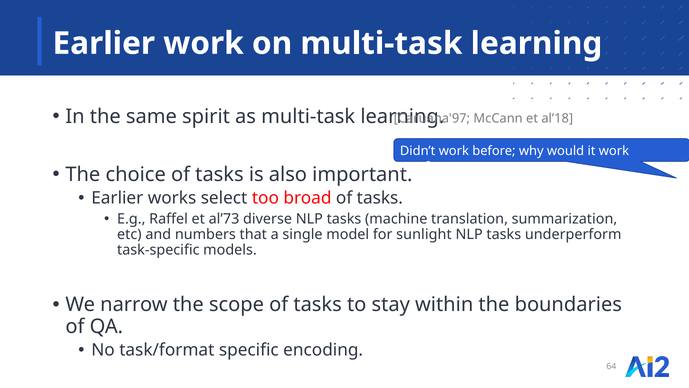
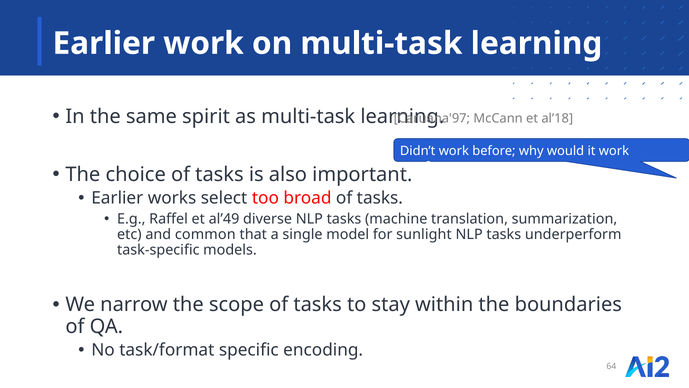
al’73: al’73 -> al’49
numbers: numbers -> common
